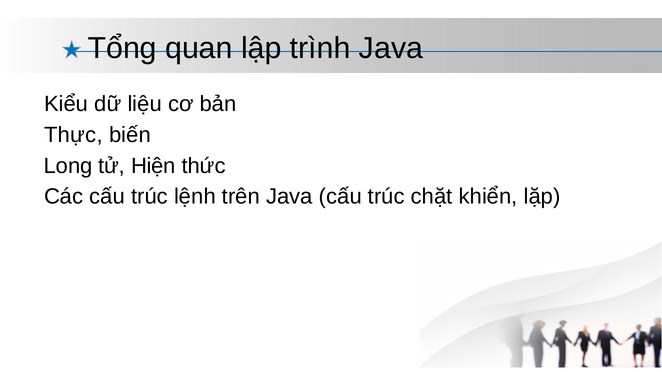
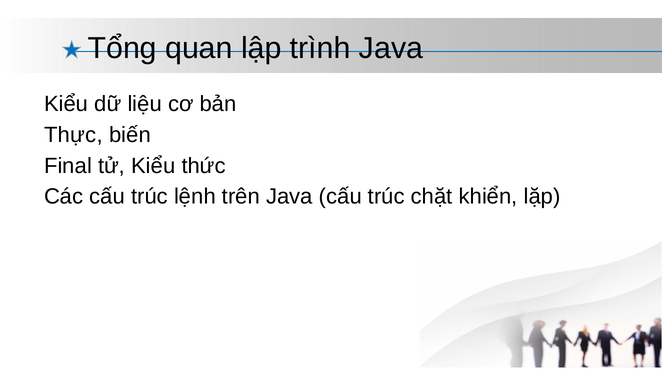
Long: Long -> Final
tử Hiện: Hiện -> Kiểu
